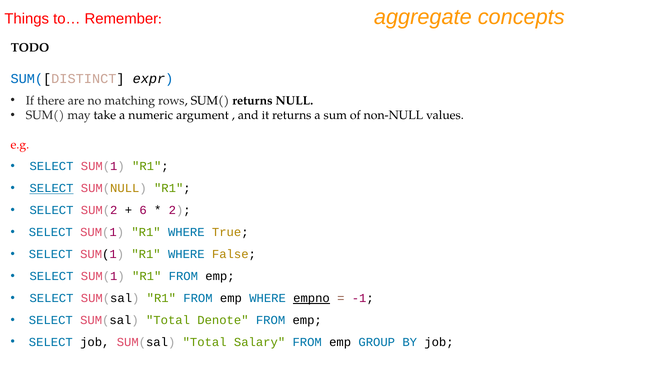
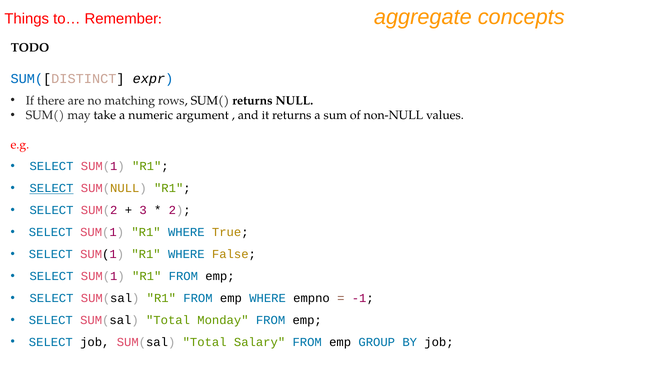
6: 6 -> 3
empno underline: present -> none
Denote: Denote -> Monday
